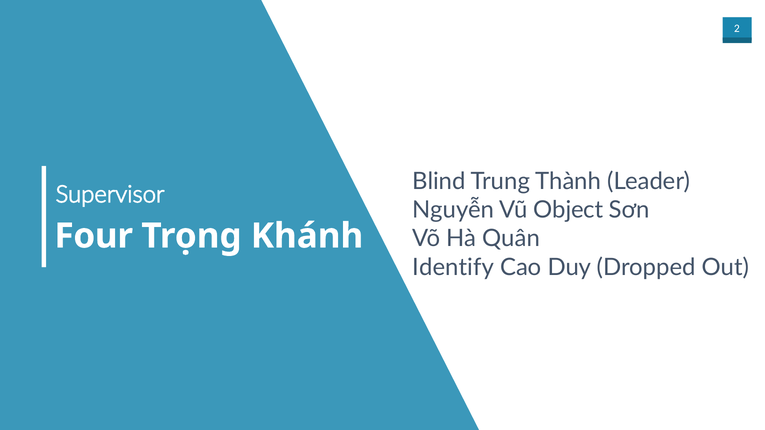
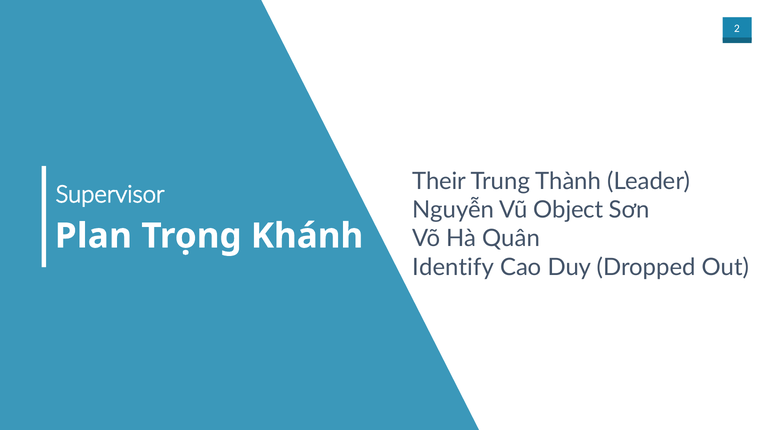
Blind: Blind -> Their
Four: Four -> Plan
